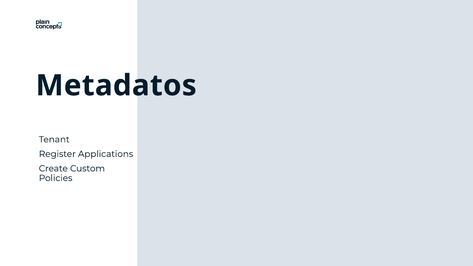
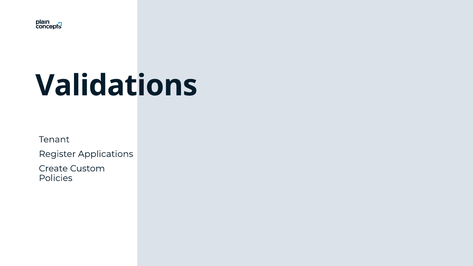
Metadatos: Metadatos -> Validations
